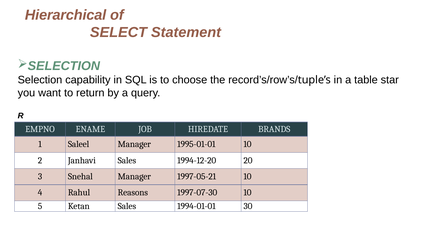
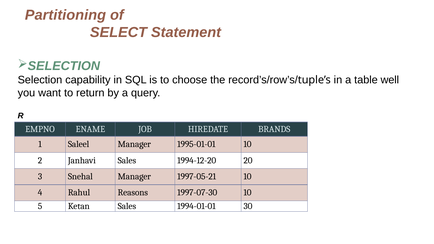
Hierarchical: Hierarchical -> Partitioning
star: star -> well
